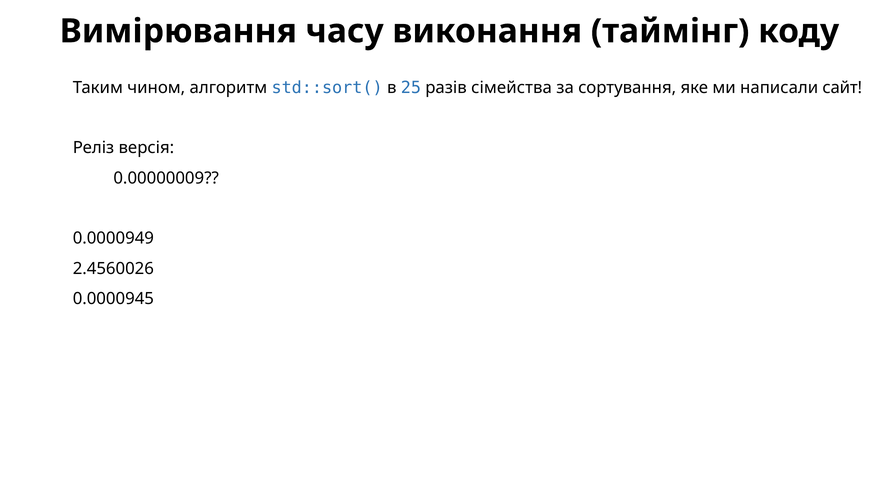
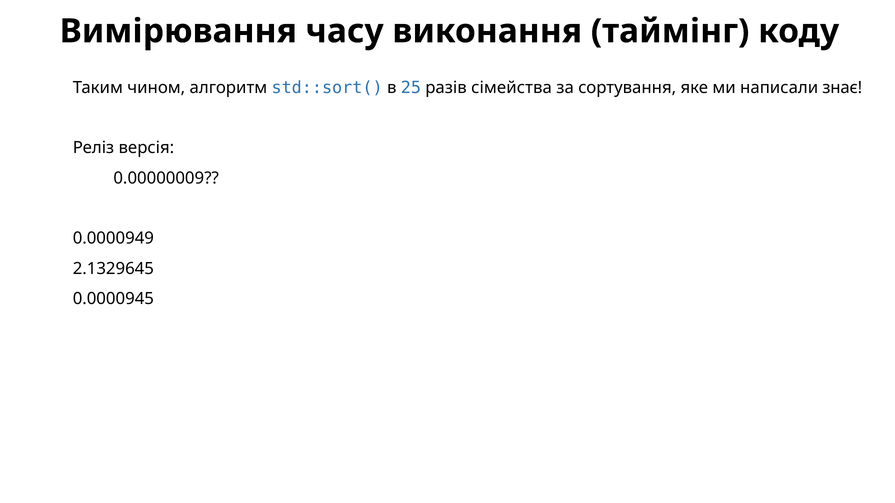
сайт: сайт -> знає
2.4560026: 2.4560026 -> 2.1329645
